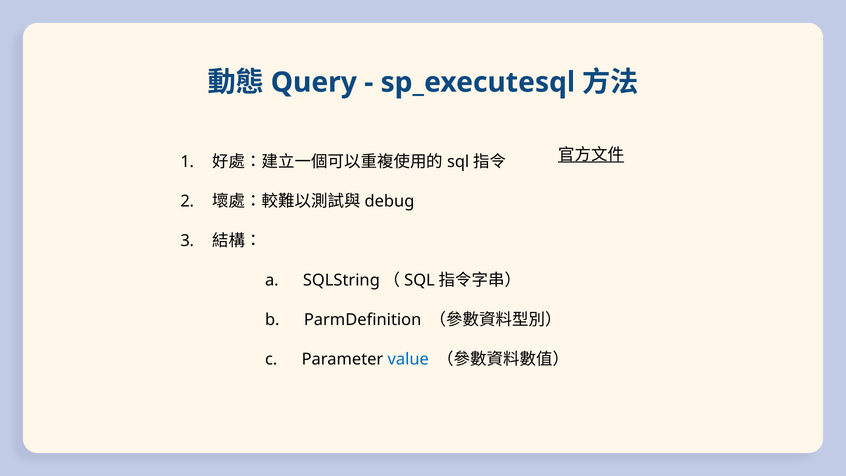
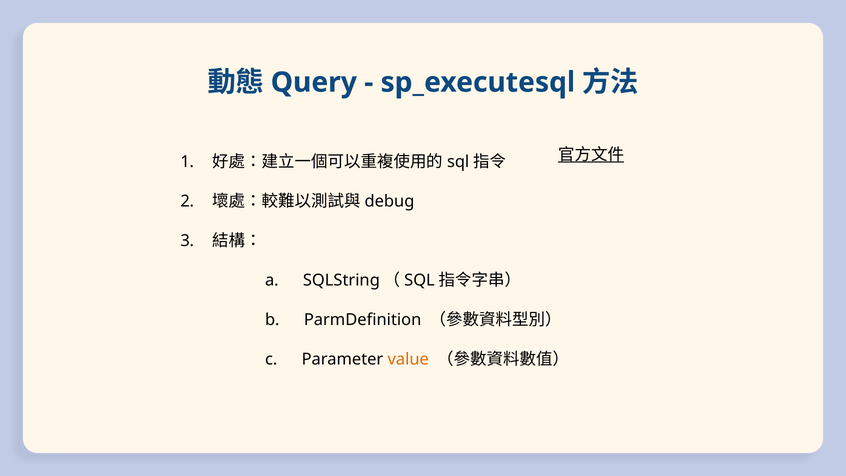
value colour: blue -> orange
